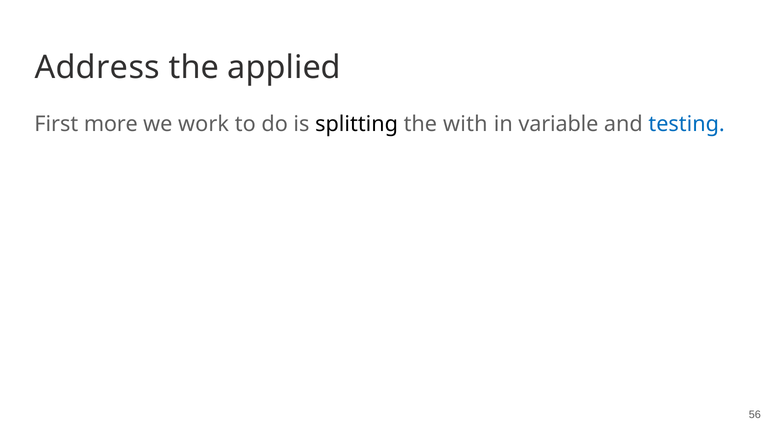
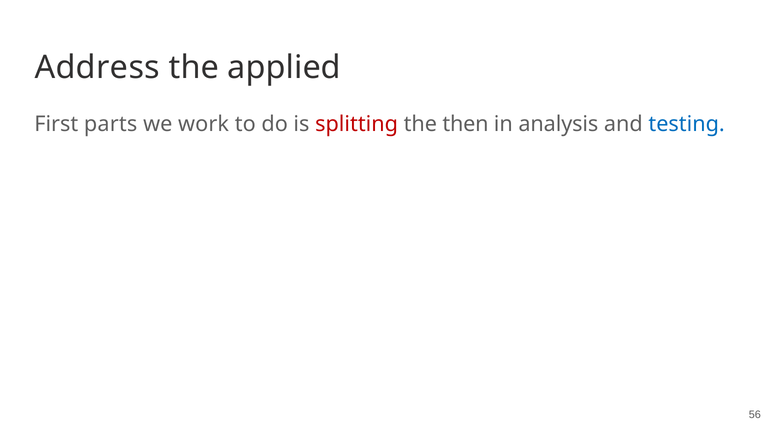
more: more -> parts
splitting colour: black -> red
with: with -> then
variable: variable -> analysis
